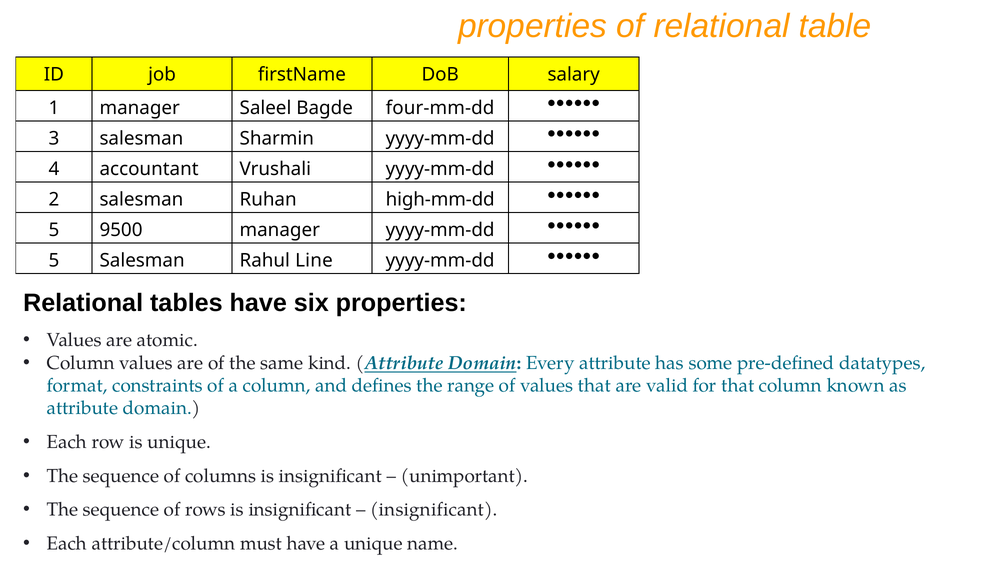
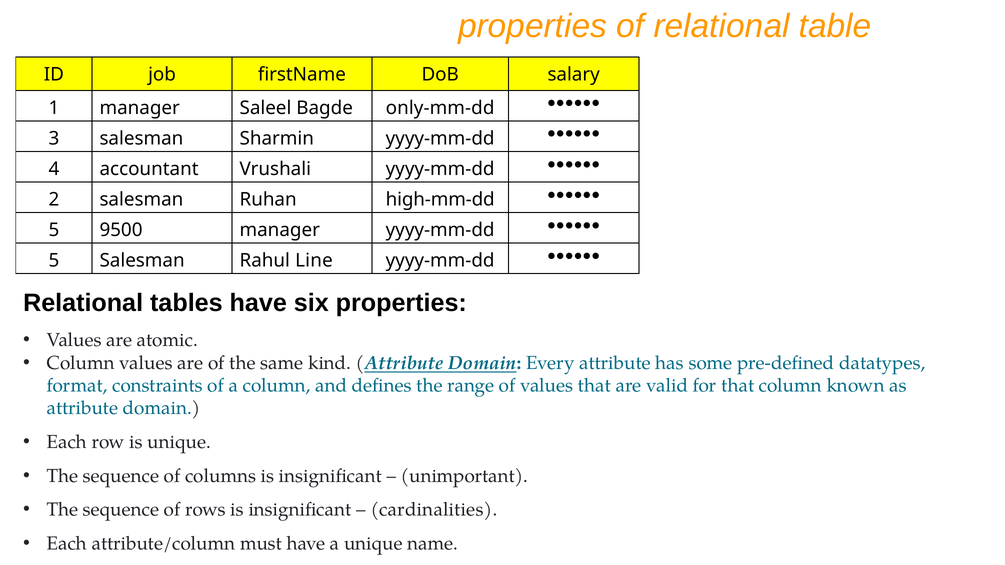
four-mm-dd: four-mm-dd -> only-mm-dd
insignificant at (434, 510): insignificant -> cardinalities
